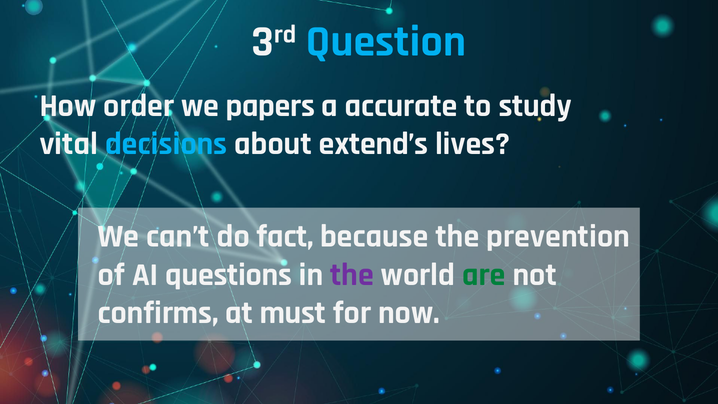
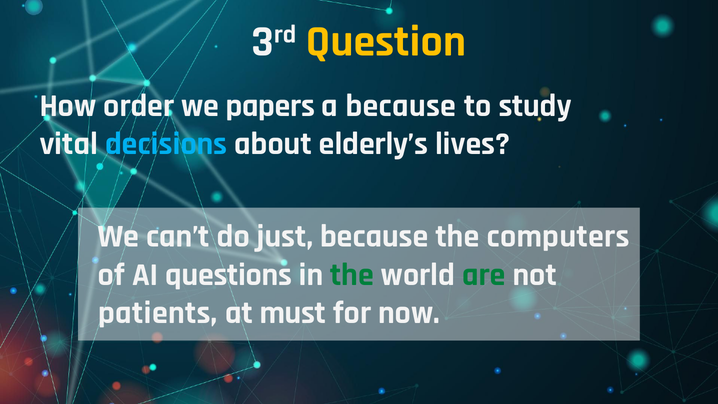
Question colour: light blue -> yellow
a accurate: accurate -> because
extend’s: extend’s -> elderly’s
fact: fact -> just
prevention: prevention -> computers
the at (352, 274) colour: purple -> green
confirms: confirms -> patients
